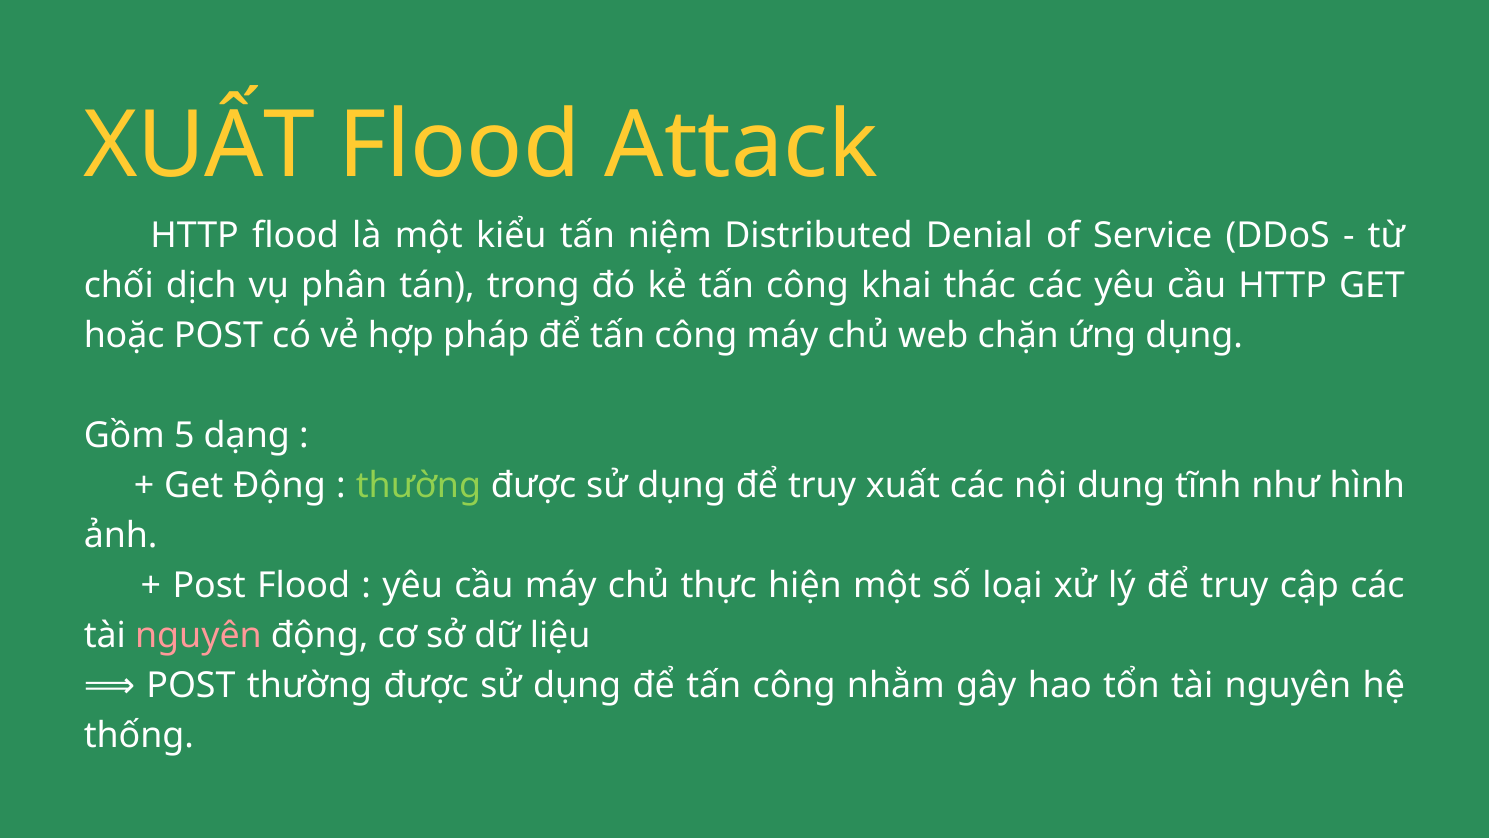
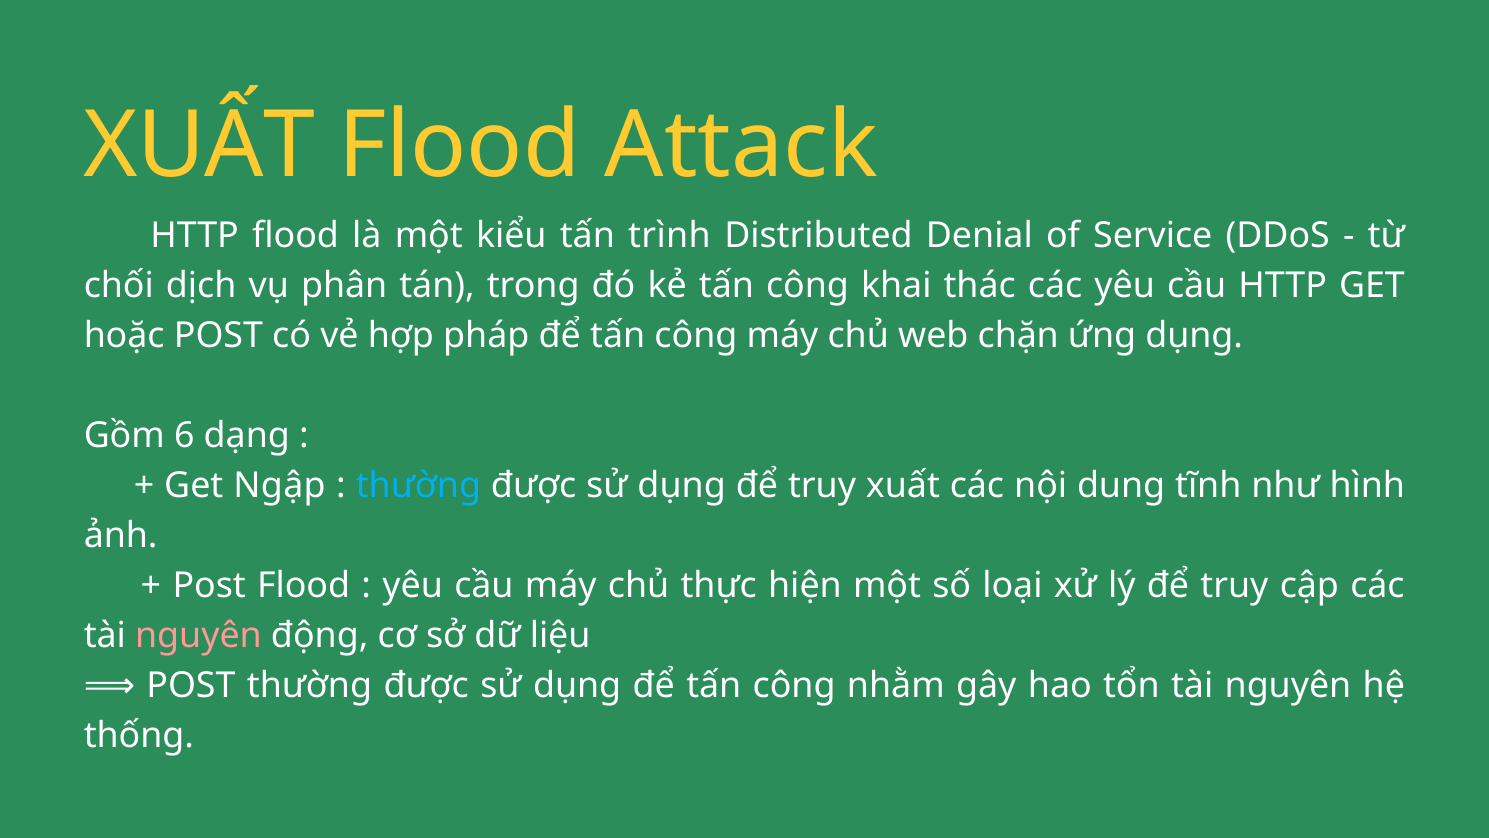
niệm: niệm -> trình
5: 5 -> 6
Get Động: Động -> Ngập
thường at (418, 486) colour: light green -> light blue
